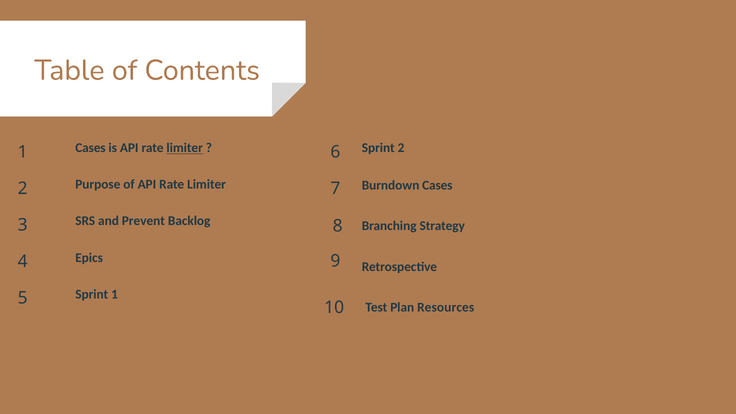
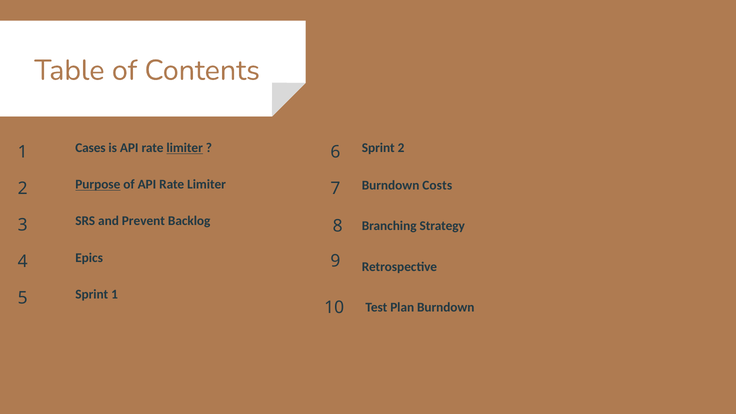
Purpose underline: none -> present
Burndown Cases: Cases -> Costs
Plan Resources: Resources -> Burndown
